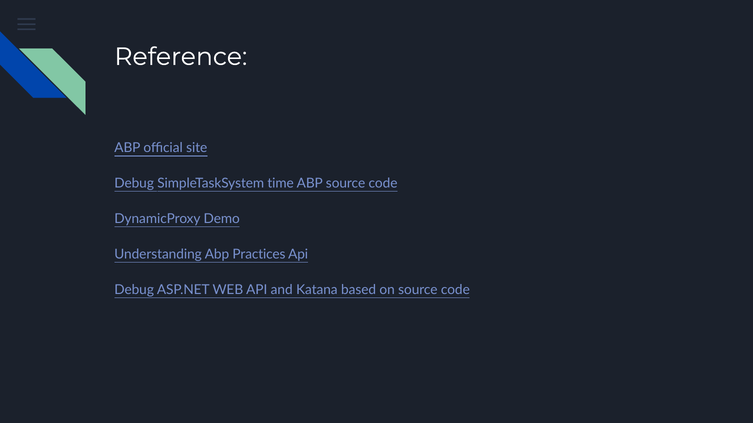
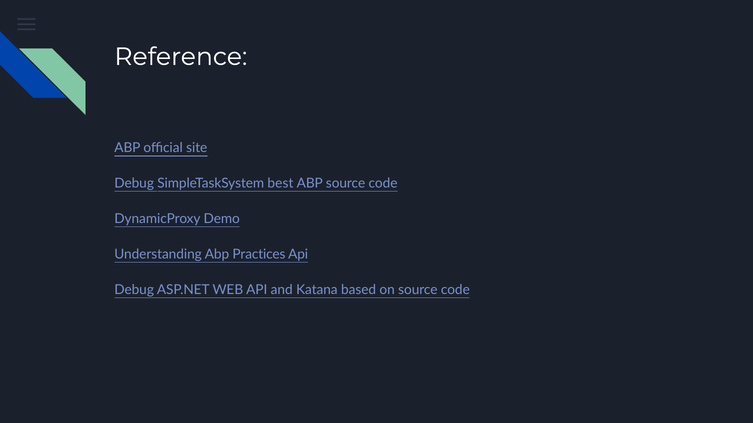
time: time -> best
